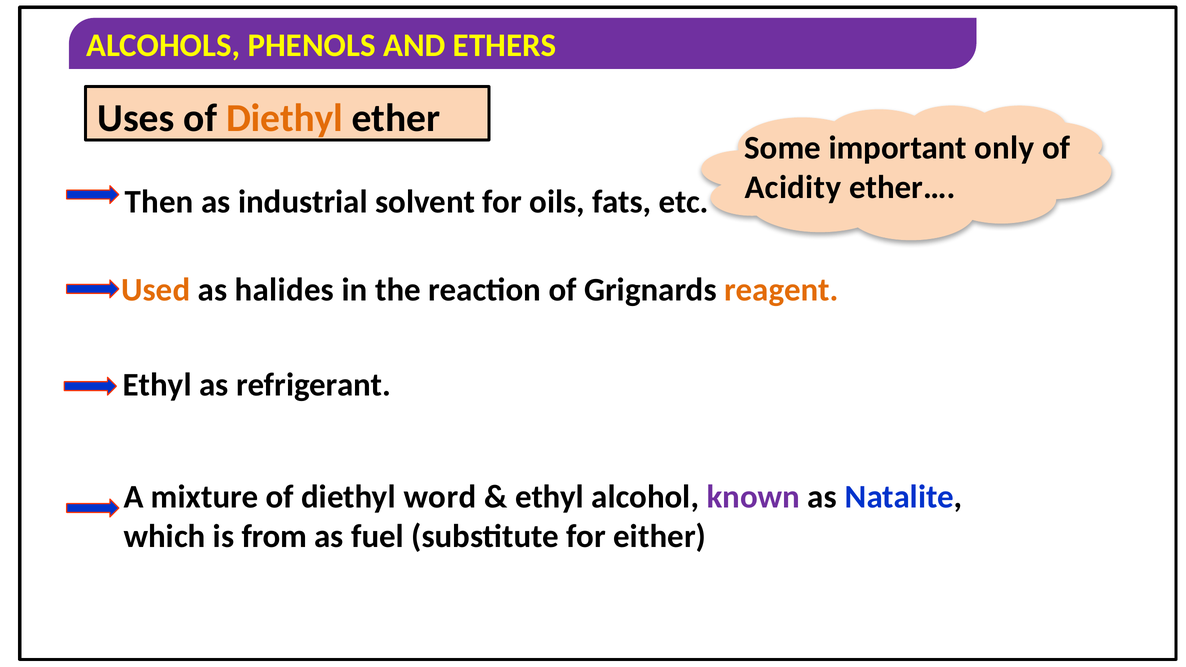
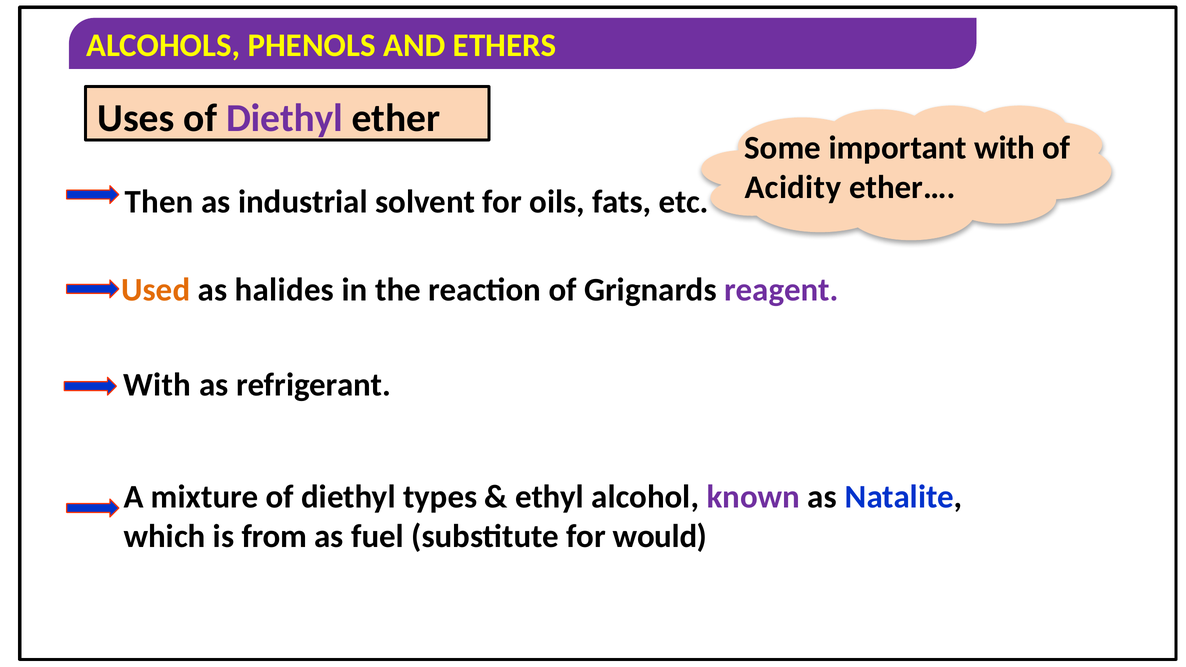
Diethyl at (285, 118) colour: orange -> purple
important only: only -> with
reagent colour: orange -> purple
Ethyl at (157, 385): Ethyl -> With
word: word -> types
either: either -> would
